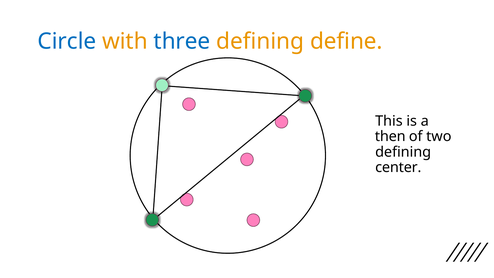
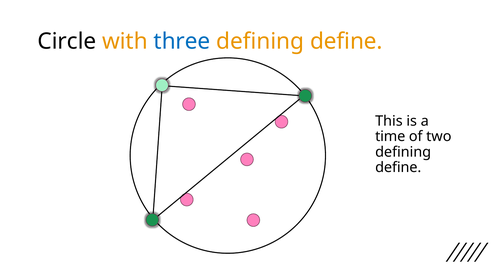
Circle colour: blue -> black
then: then -> time
center at (398, 167): center -> define
